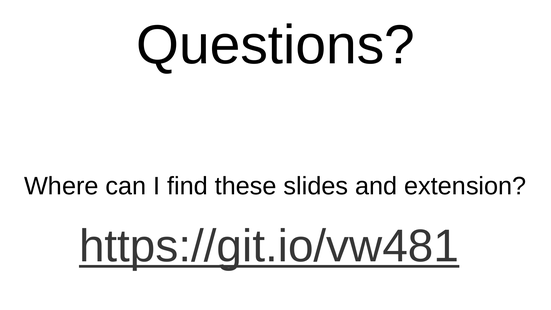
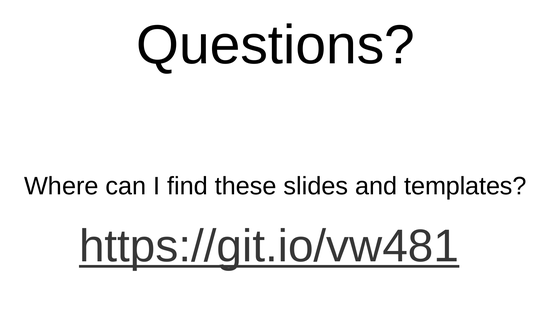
extension: extension -> templates
